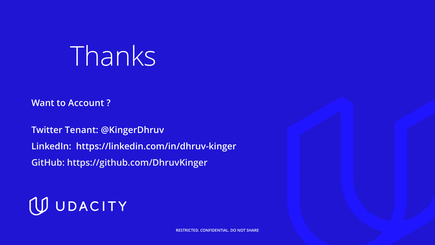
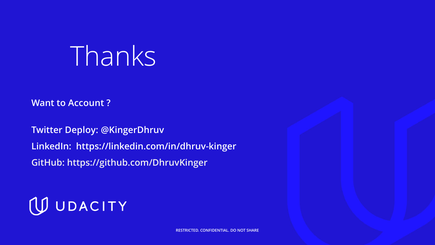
Tenant: Tenant -> Deploy
